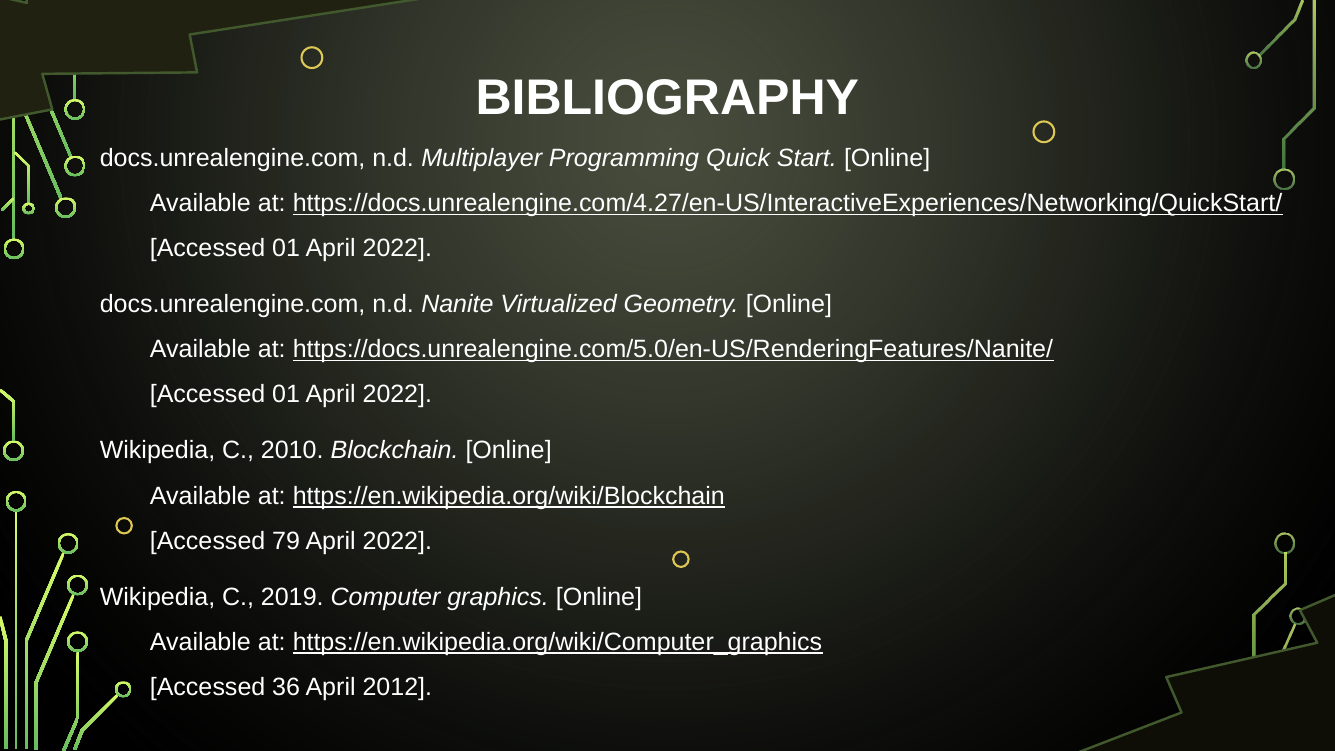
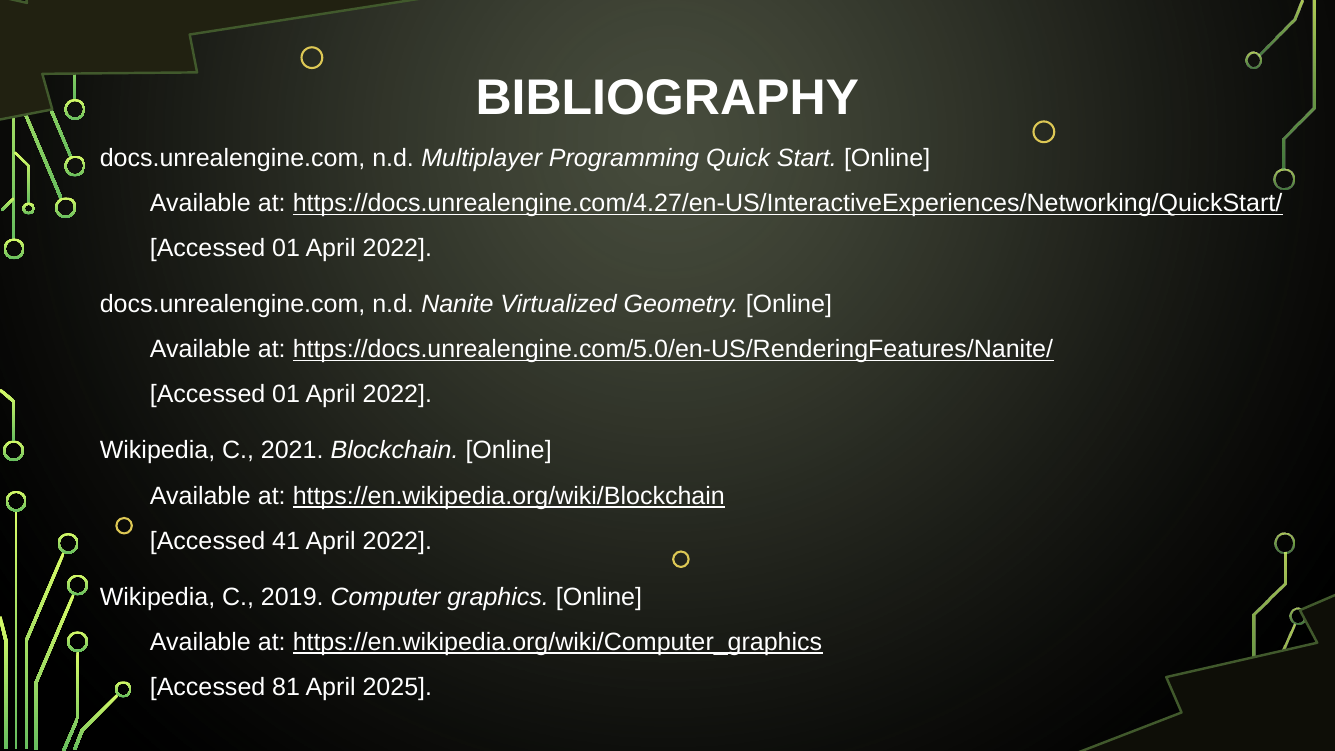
2010: 2010 -> 2021
79: 79 -> 41
36: 36 -> 81
2012: 2012 -> 2025
